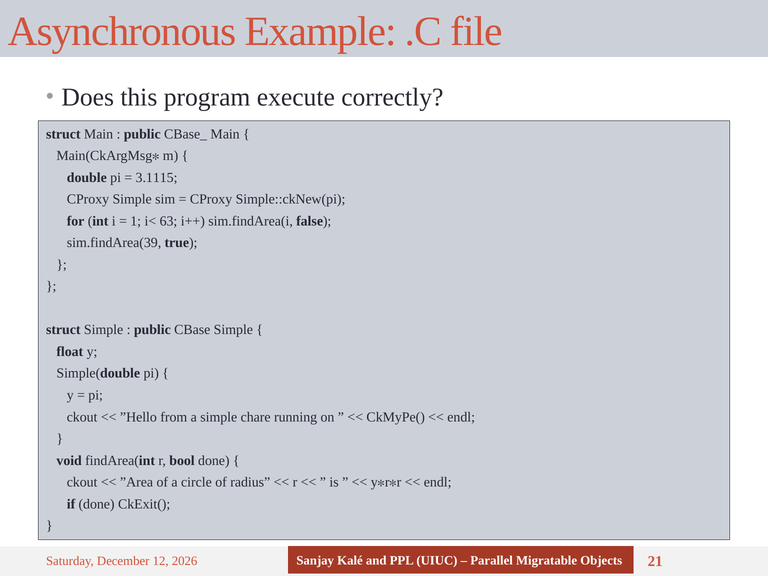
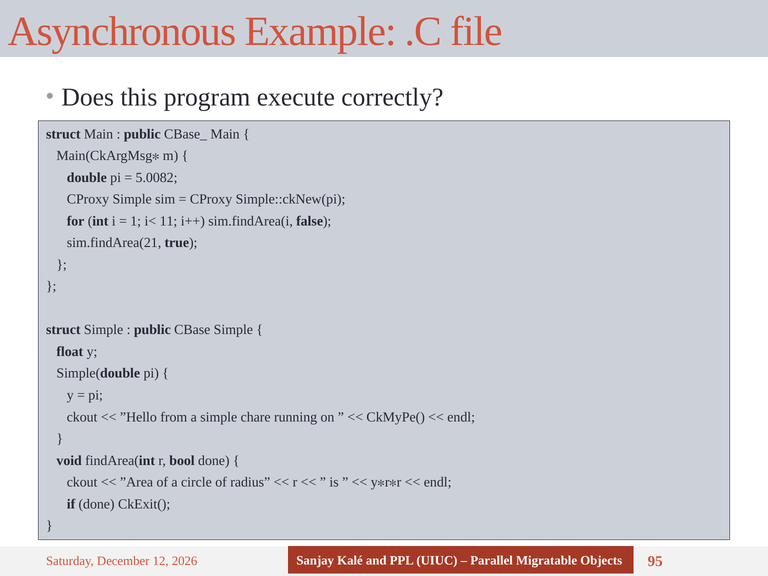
3.1115: 3.1115 -> 5.0082
63: 63 -> 11
sim.findArea(39: sim.findArea(39 -> sim.findArea(21
21: 21 -> 95
